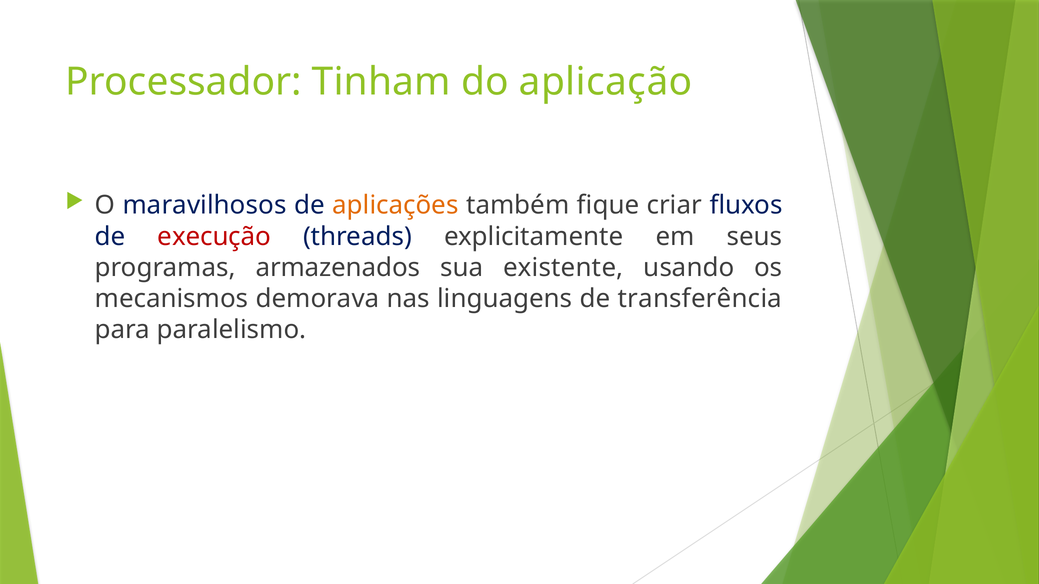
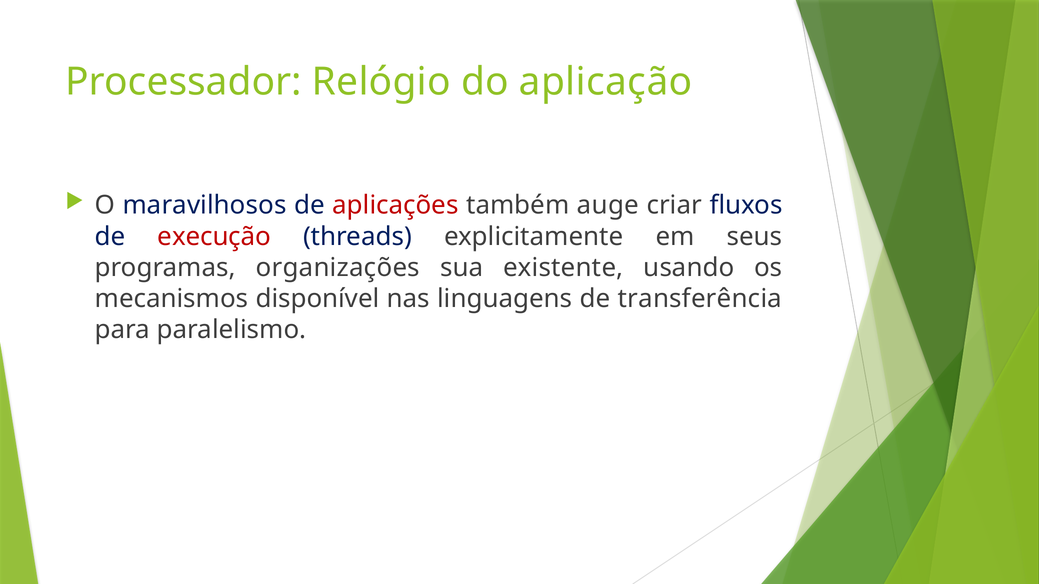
Tinham: Tinham -> Relógio
aplicações colour: orange -> red
fique: fique -> auge
armazenados: armazenados -> organizações
demorava: demorava -> disponível
